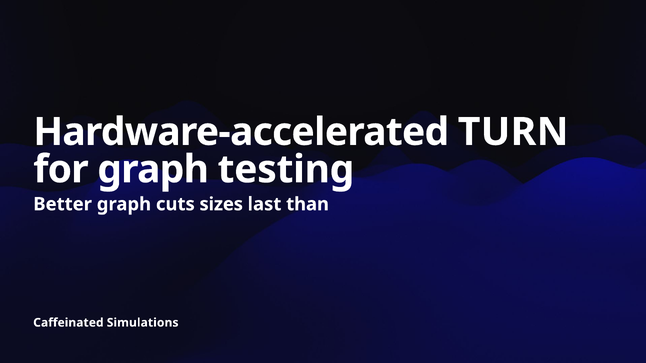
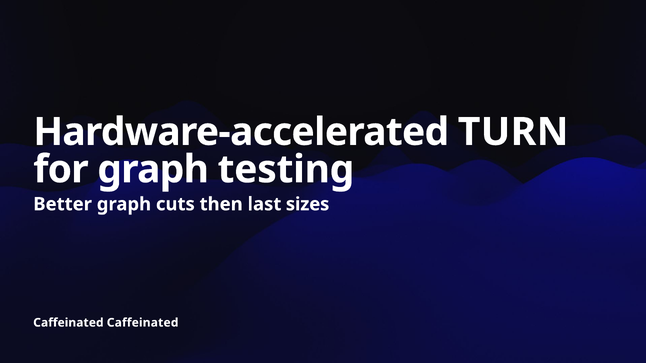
sizes: sizes -> then
than: than -> sizes
Caffeinated Simulations: Simulations -> Caffeinated
